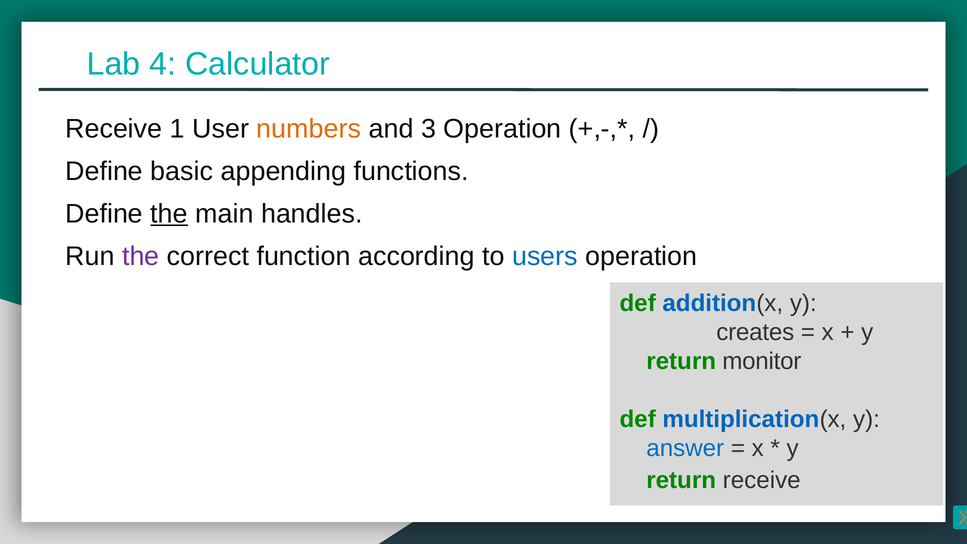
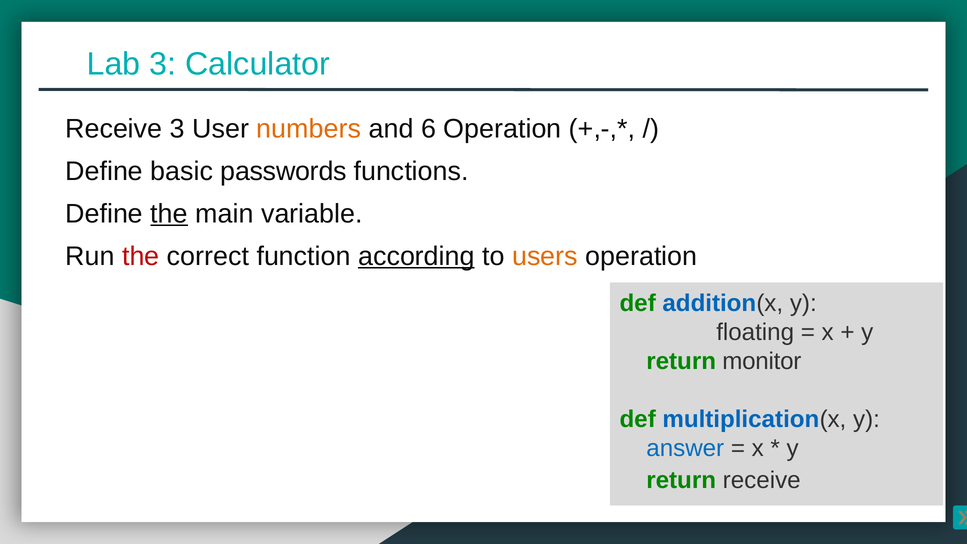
Lab 4: 4 -> 3
1 at (177, 129): 1 -> 3
3: 3 -> 6
appending: appending -> passwords
handles: handles -> variable
the at (141, 256) colour: purple -> red
according underline: none -> present
users colour: blue -> orange
creates: creates -> floating
